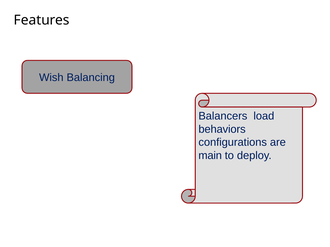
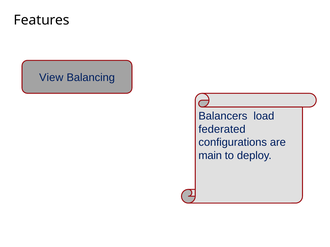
Wish: Wish -> View
behaviors: behaviors -> federated
